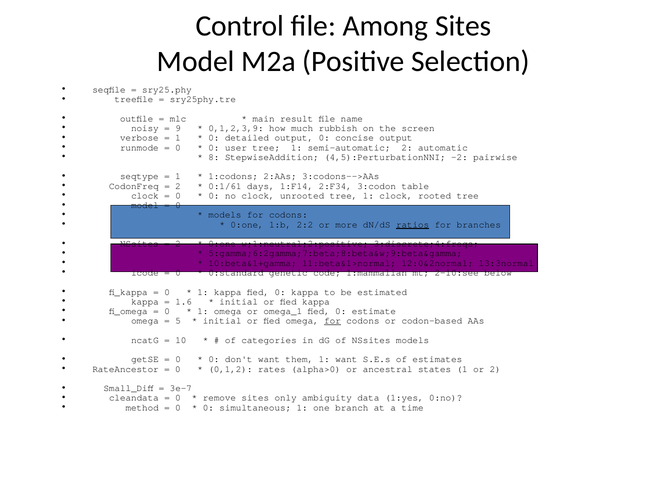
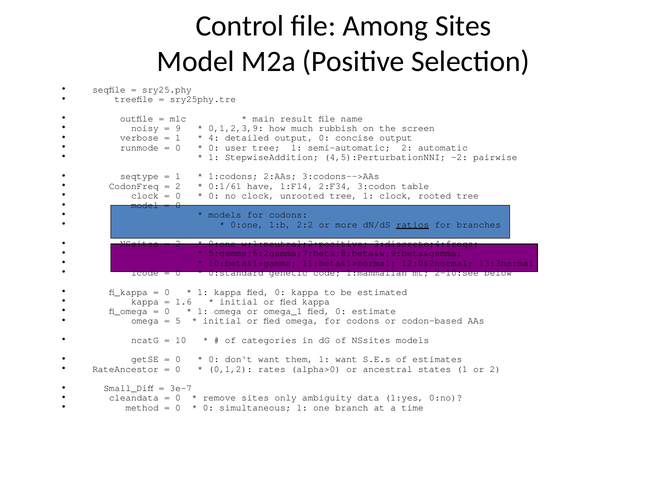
0 at (214, 138): 0 -> 4
8 at (214, 157): 8 -> 1
days: days -> have
for at (332, 321) underline: present -> none
